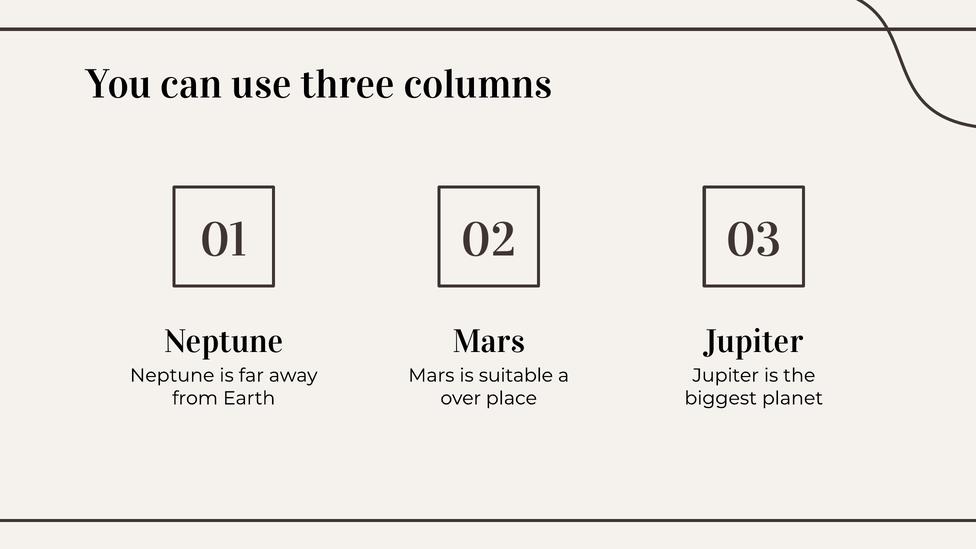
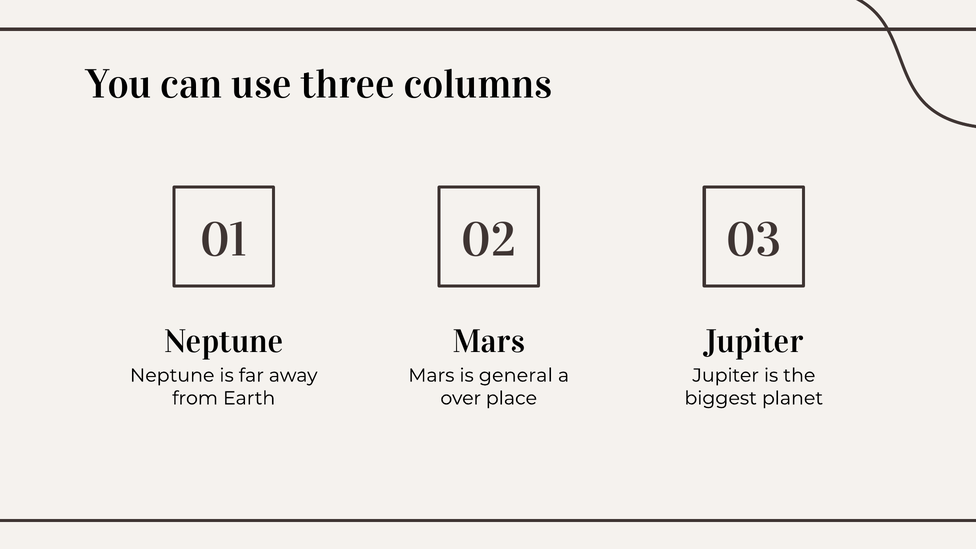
suitable: suitable -> general
